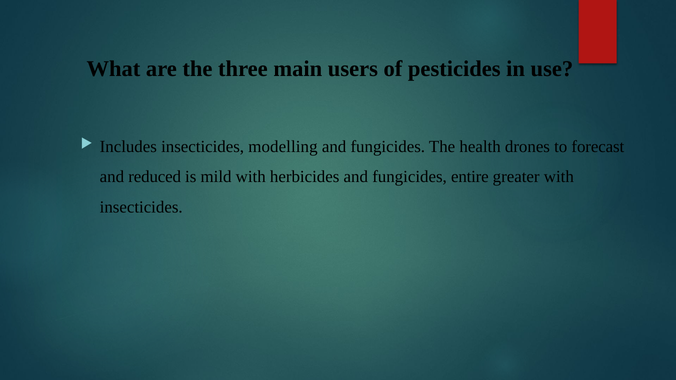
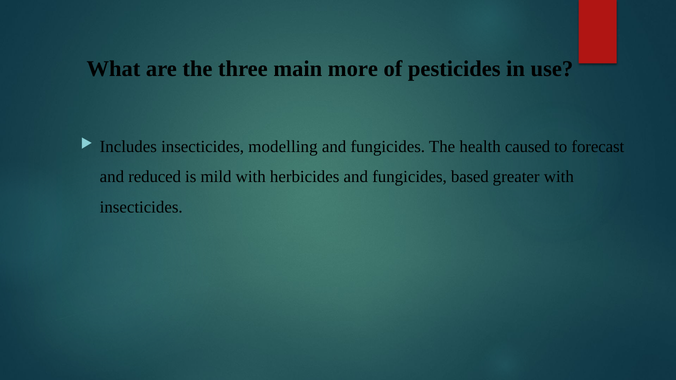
users: users -> more
drones: drones -> caused
entire: entire -> based
